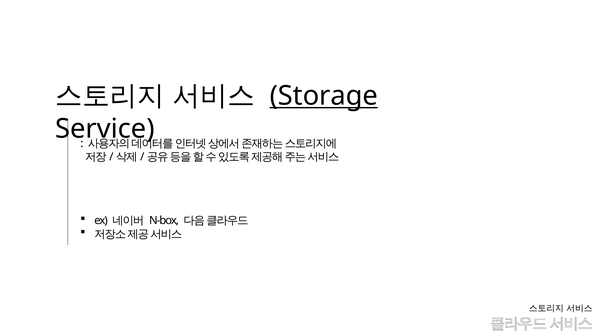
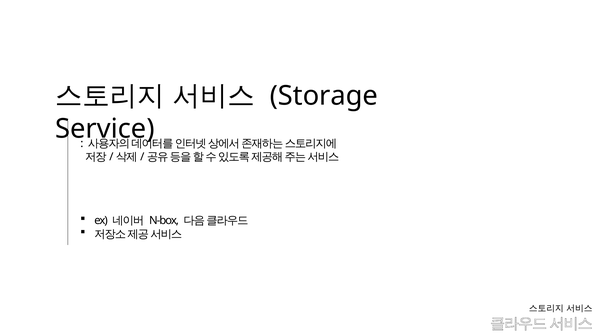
Storage underline: present -> none
